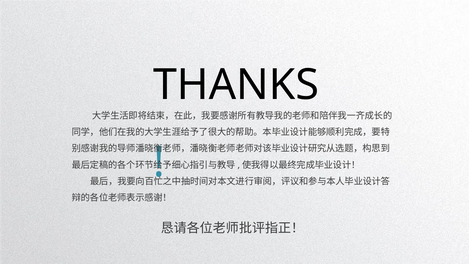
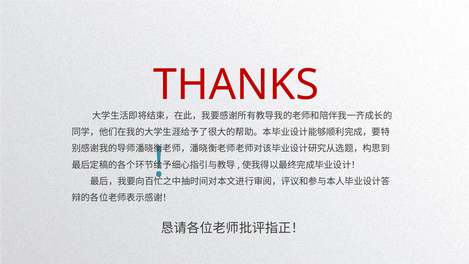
THANKS colour: black -> red
